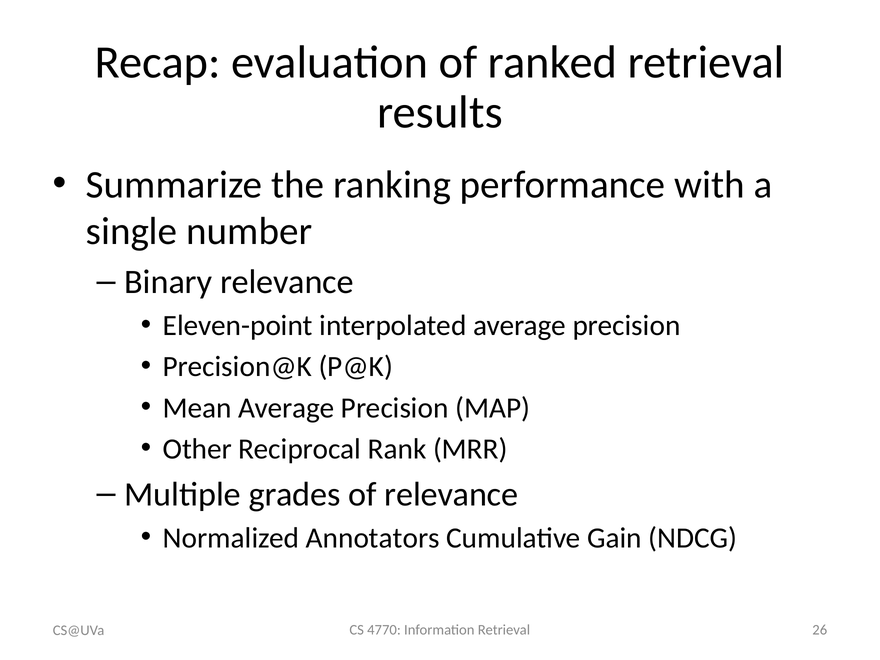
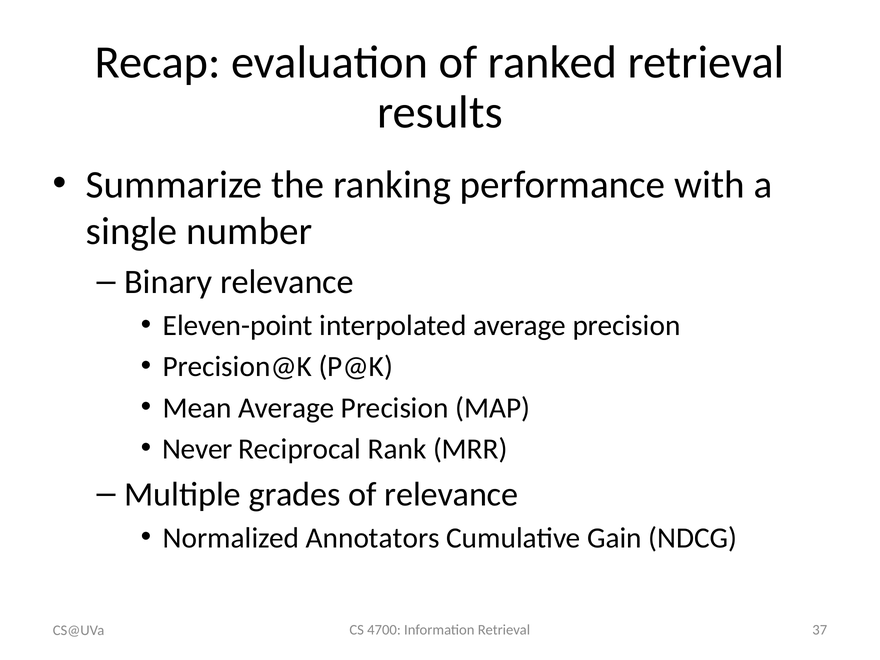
Other: Other -> Never
4770: 4770 -> 4700
26: 26 -> 37
